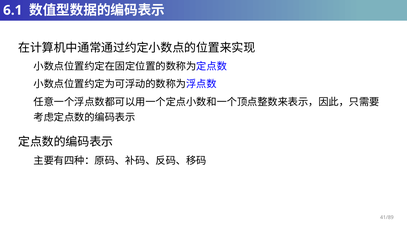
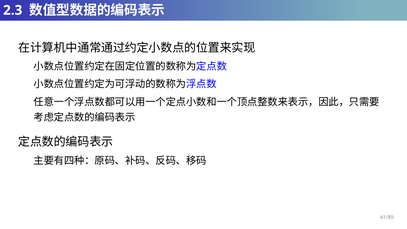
6.1: 6.1 -> 2.3
